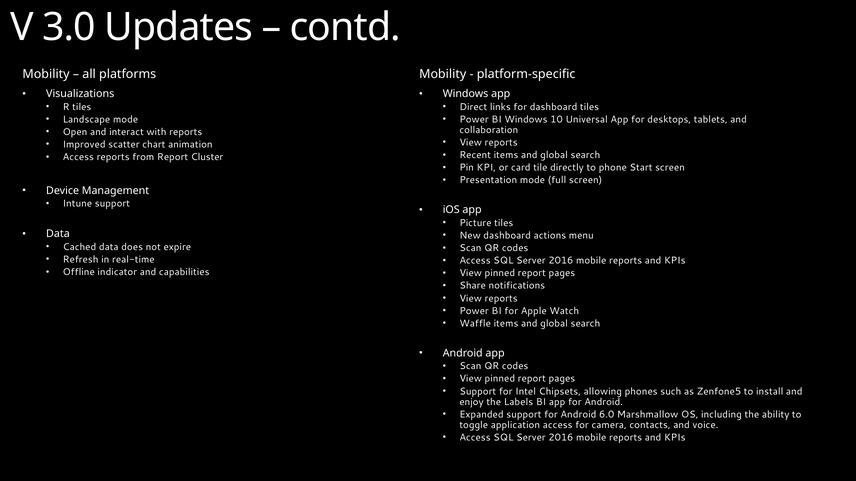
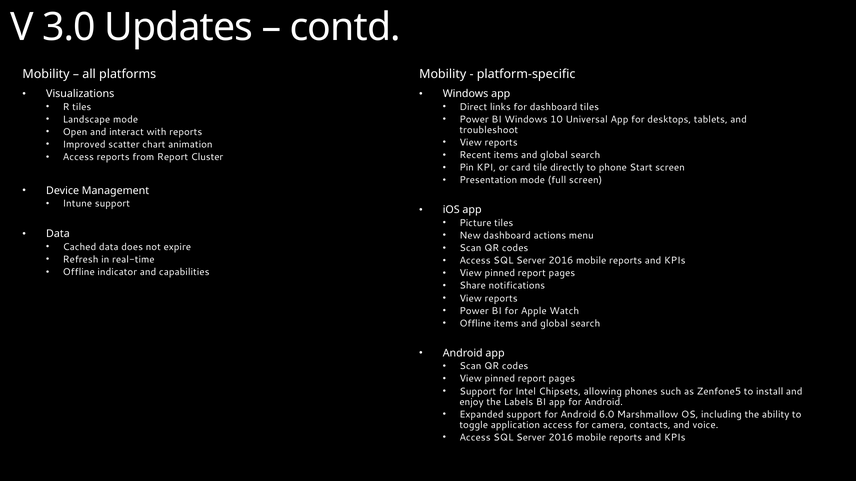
collaboration: collaboration -> troubleshoot
Waffle at (475, 324): Waffle -> Offline
